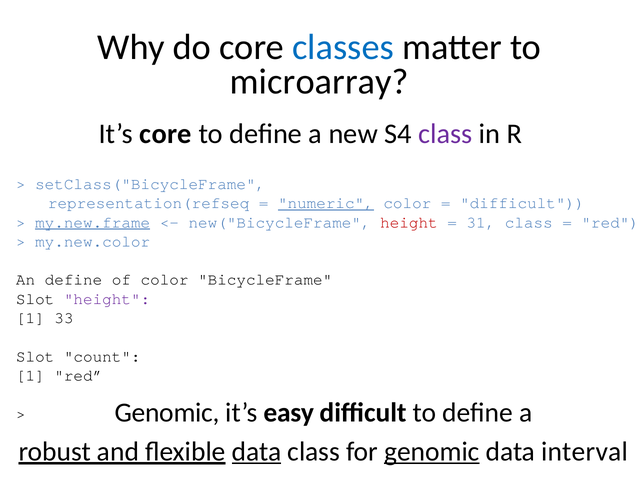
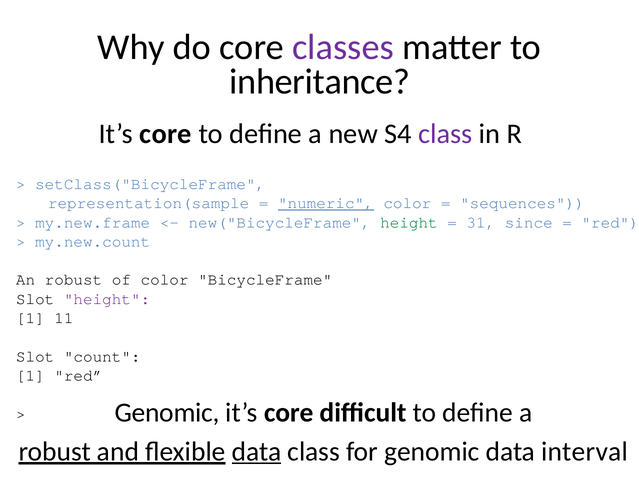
classes colour: blue -> purple
microarray: microarray -> inheritance
representation(refseq: representation(refseq -> representation(sample
difficult at (522, 203): difficult -> sequences
my.new.frame underline: present -> none
height at (409, 222) colour: red -> green
31 class: class -> since
my.new.color: my.new.color -> my.new.count
An define: define -> robust
33: 33 -> 11
easy at (289, 413): easy -> core
genomic at (432, 452) underline: present -> none
